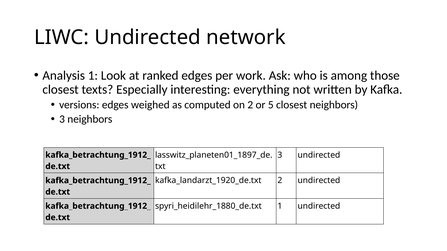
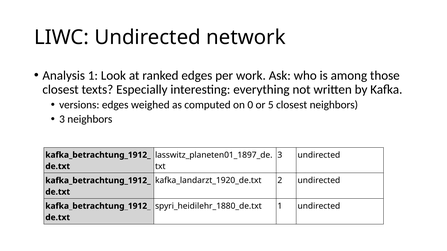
on 2: 2 -> 0
